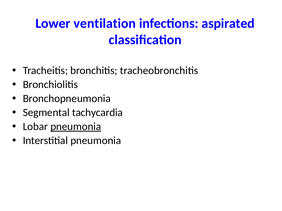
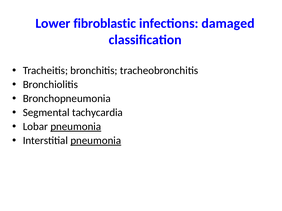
ventilation: ventilation -> fibroblastic
aspirated: aspirated -> damaged
pneumonia at (96, 141) underline: none -> present
